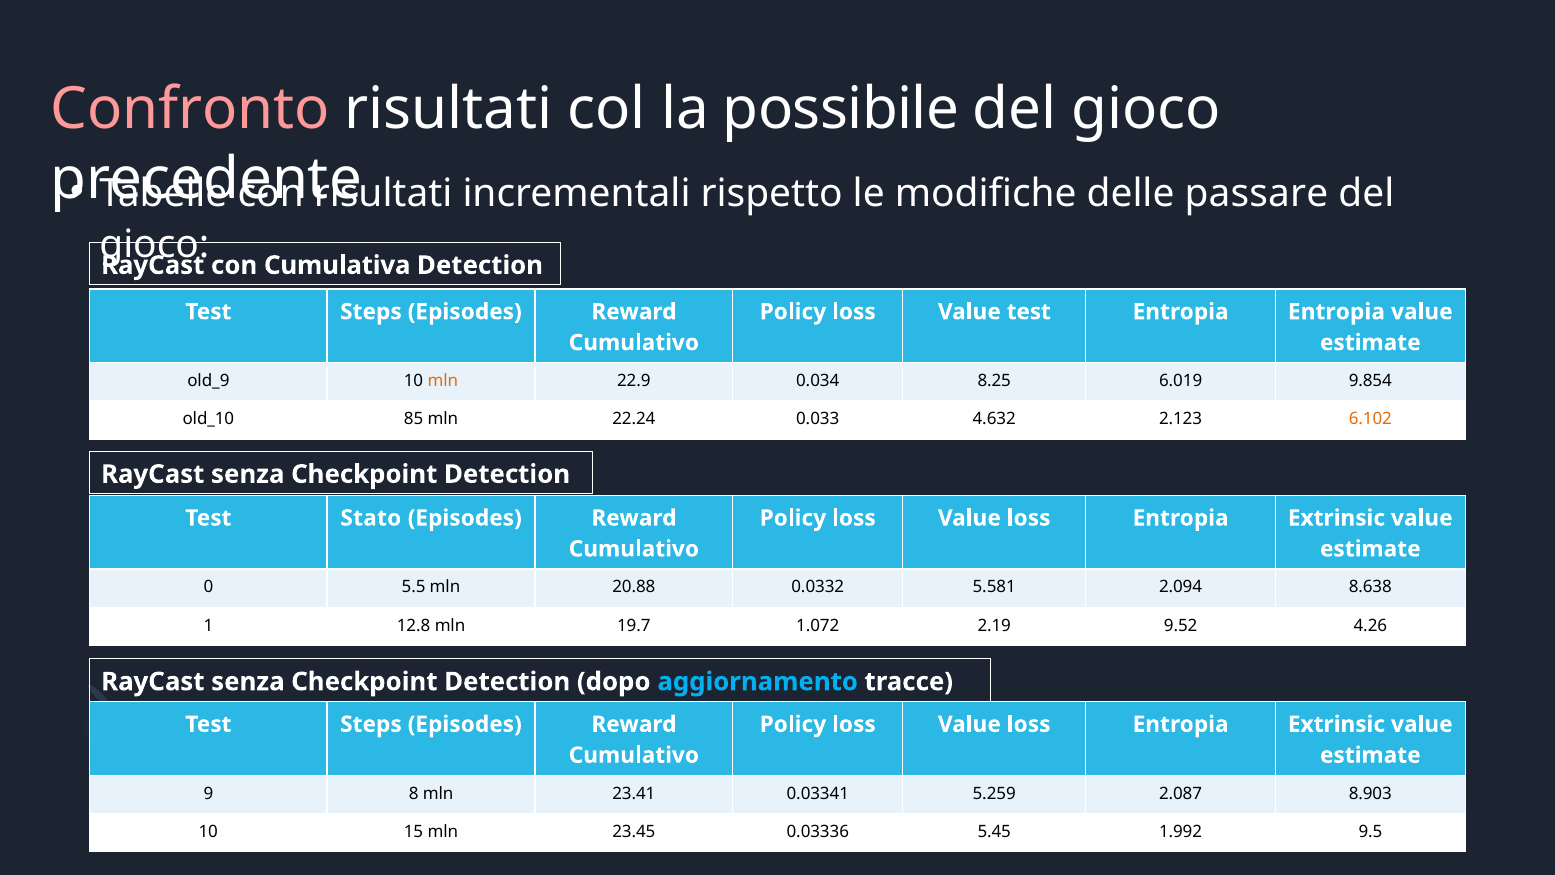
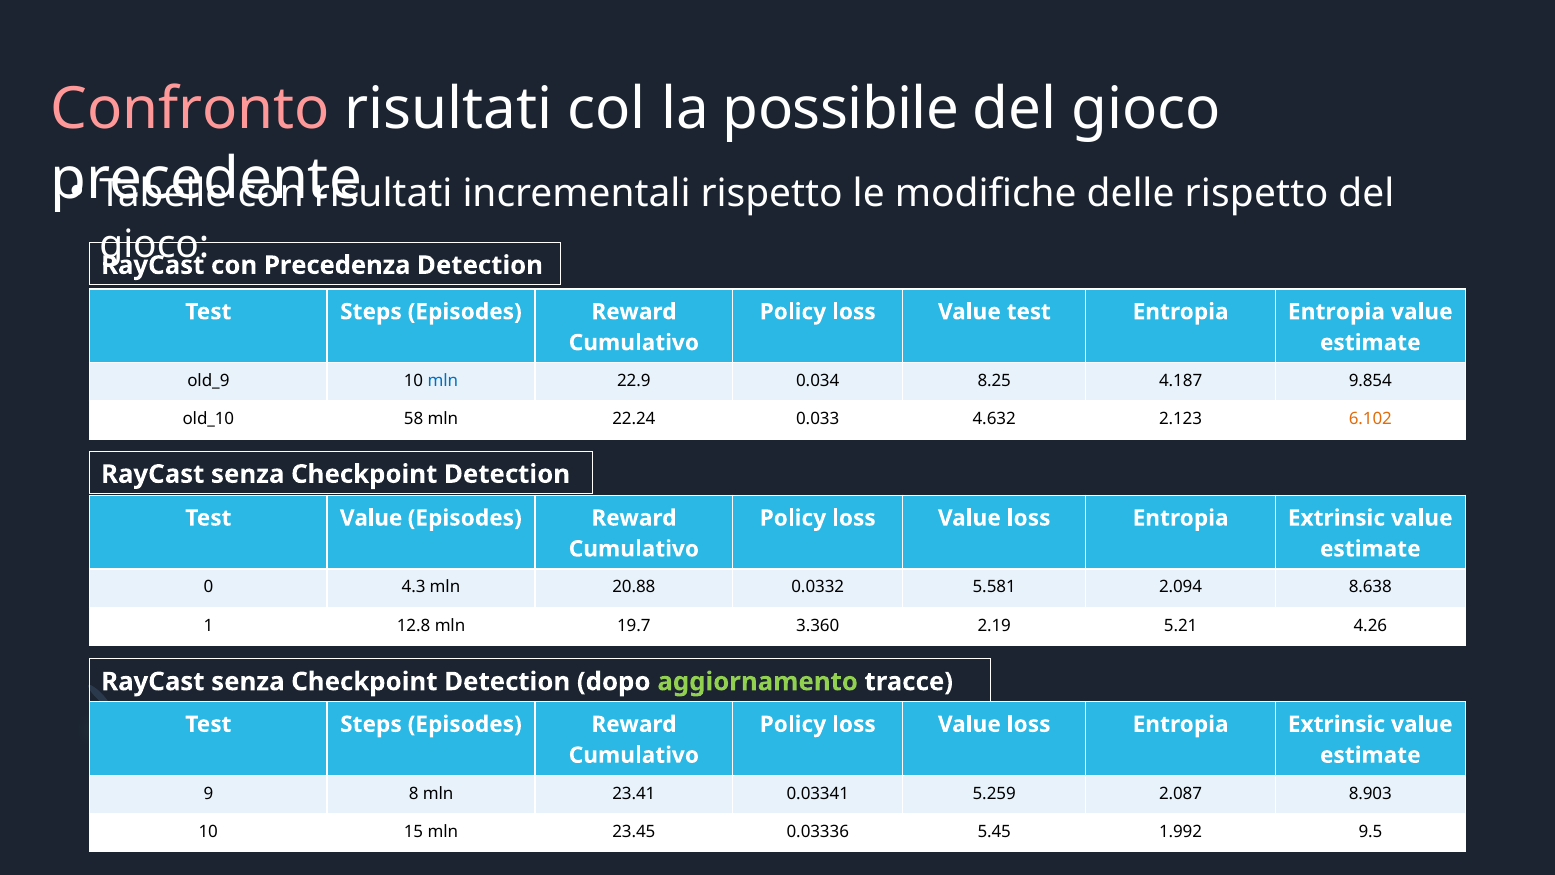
delle passare: passare -> rispetto
Cumulativa: Cumulativa -> Precedenza
mln at (443, 381) colour: orange -> blue
6.019: 6.019 -> 4.187
85: 85 -> 58
Test Stato: Stato -> Value
5.5: 5.5 -> 4.3
1.072: 1.072 -> 3.360
9.52: 9.52 -> 5.21
aggiornamento colour: light blue -> light green
